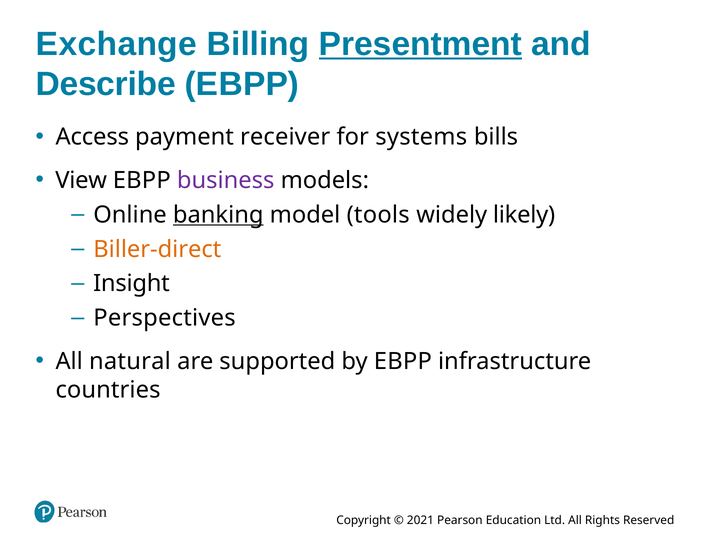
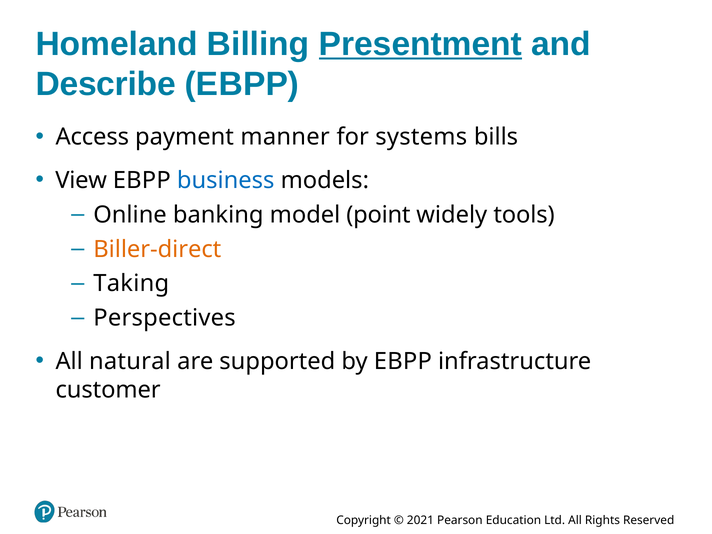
Exchange: Exchange -> Homeland
receiver: receiver -> manner
business colour: purple -> blue
banking underline: present -> none
tools: tools -> point
likely: likely -> tools
Insight: Insight -> Taking
countries: countries -> customer
